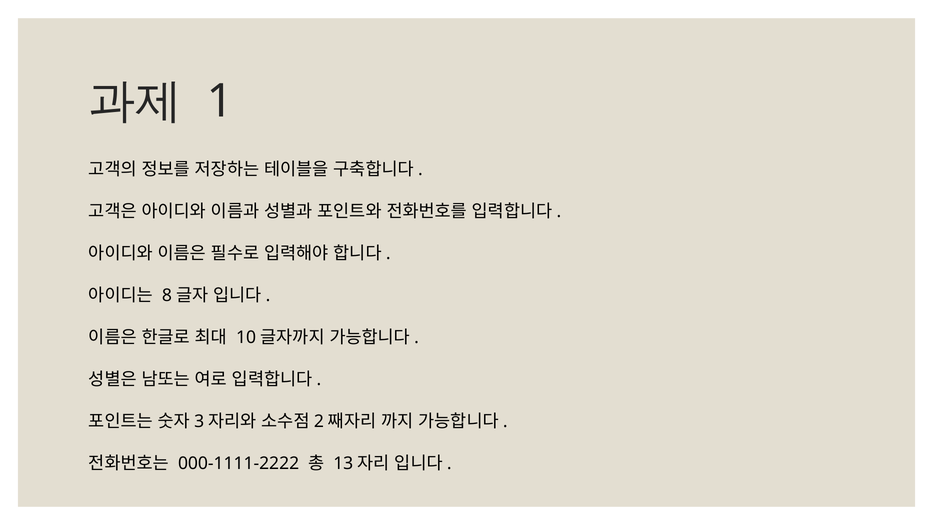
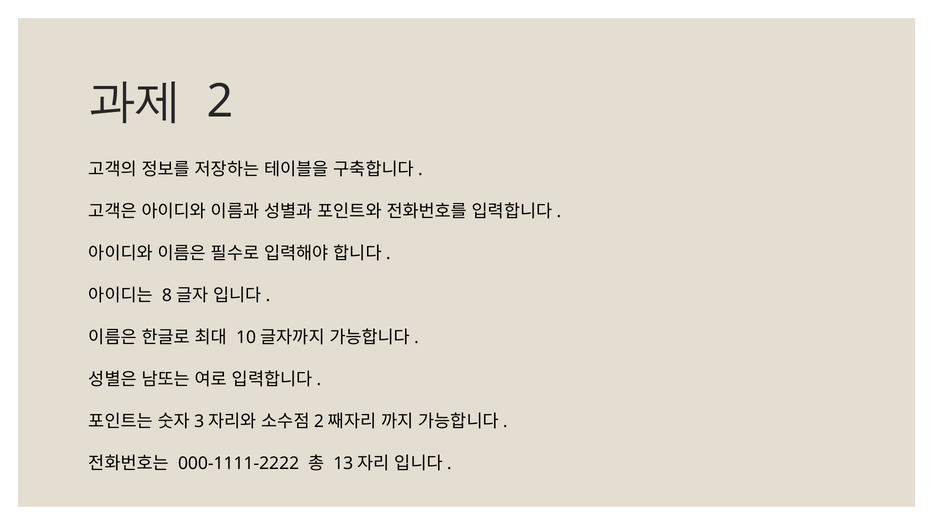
1: 1 -> 2
